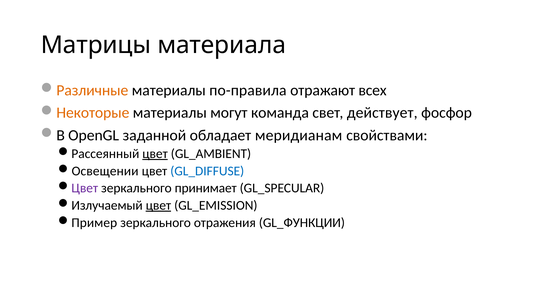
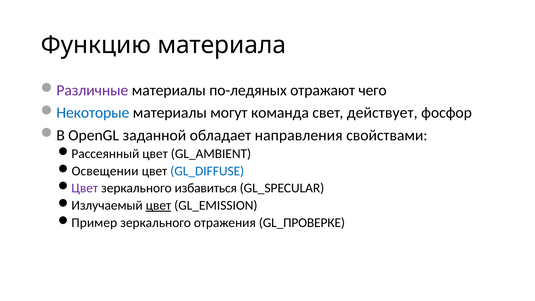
Матрицы: Матрицы -> Функцию
Различные colour: orange -> purple
по-правила: по-правила -> по-ледяных
всех: всех -> чего
Некоторые colour: orange -> blue
меридианам: меридианам -> направления
цвет at (155, 154) underline: present -> none
принимает: принимает -> избавиться
GL_ФУНКЦИИ: GL_ФУНКЦИИ -> GL_ПРОВЕРКЕ
